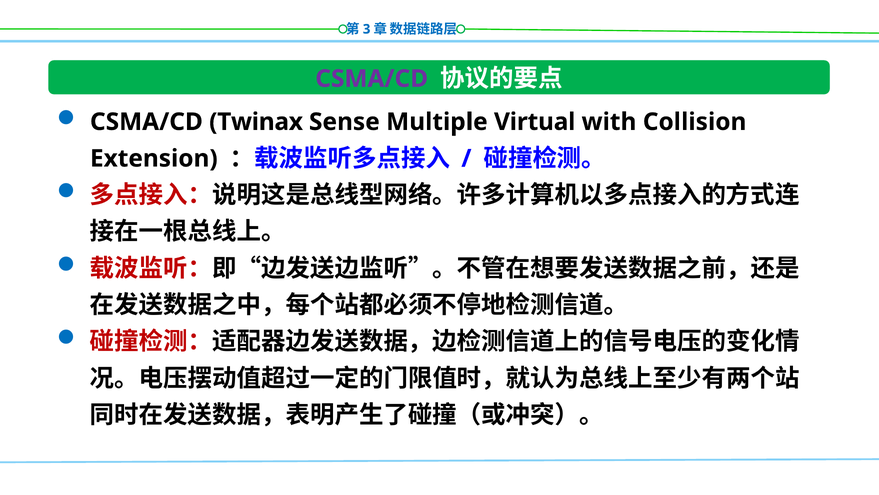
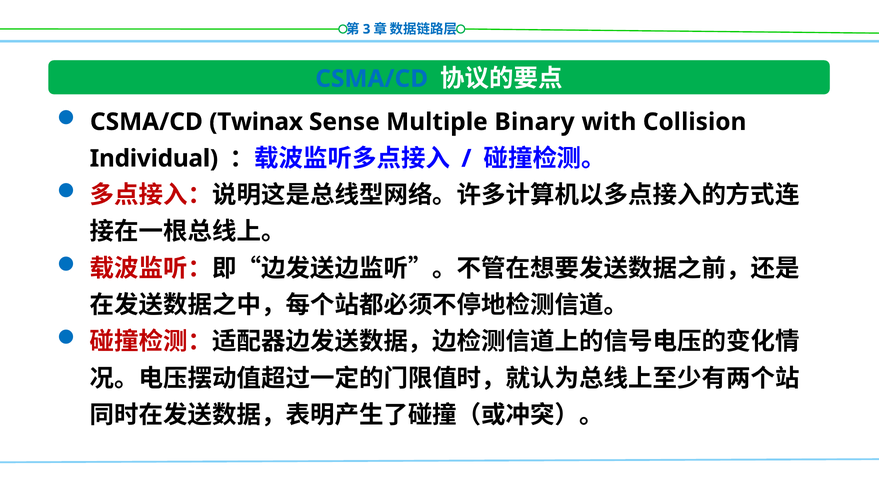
CSMA/CD at (372, 79) colour: purple -> blue
Virtual: Virtual -> Binary
Extension: Extension -> Individual
